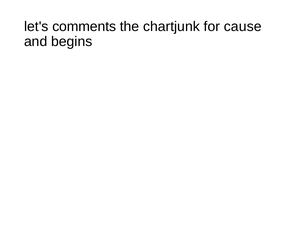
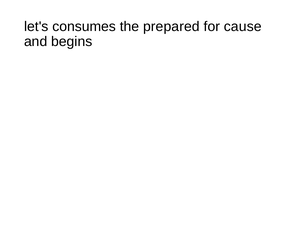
comments: comments -> consumes
chartjunk: chartjunk -> prepared
